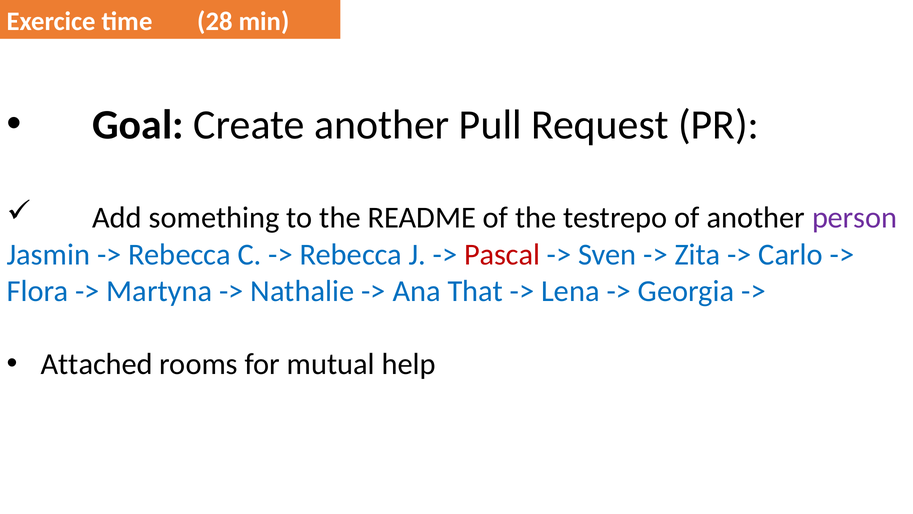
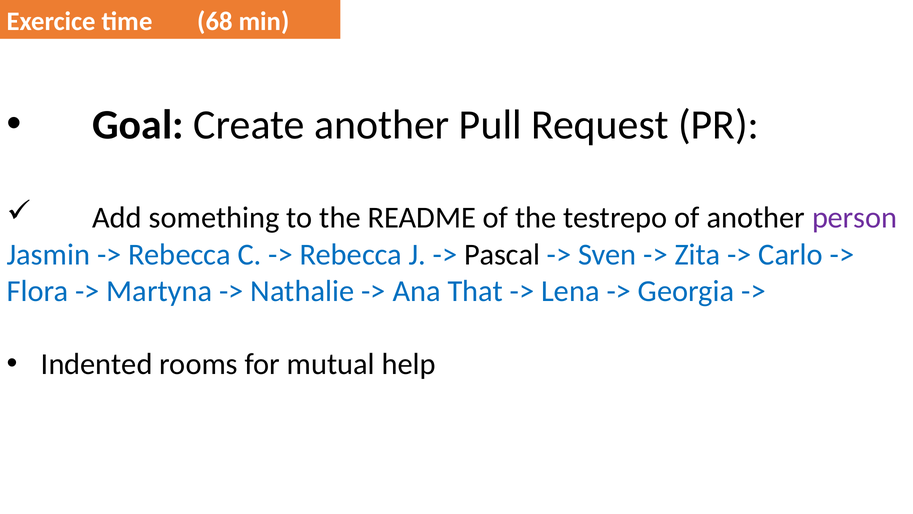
28: 28 -> 68
Pascal colour: red -> black
Attached: Attached -> Indented
